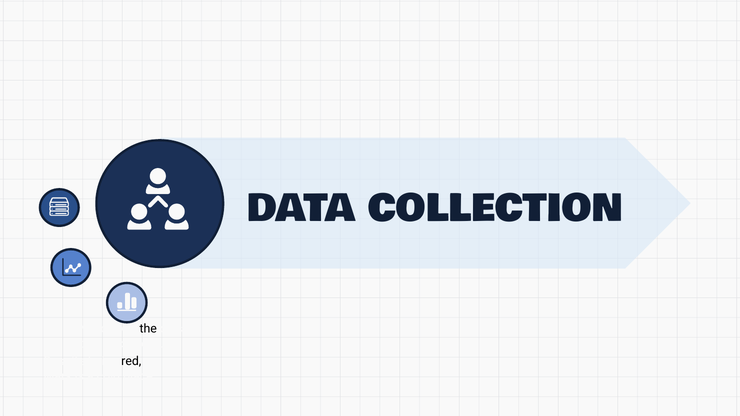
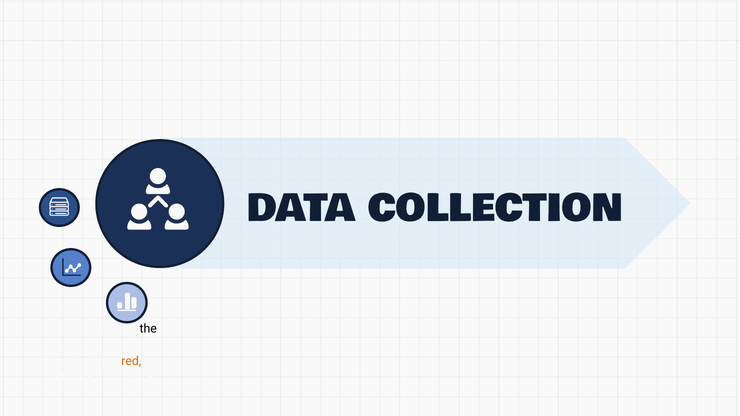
red colour: black -> orange
